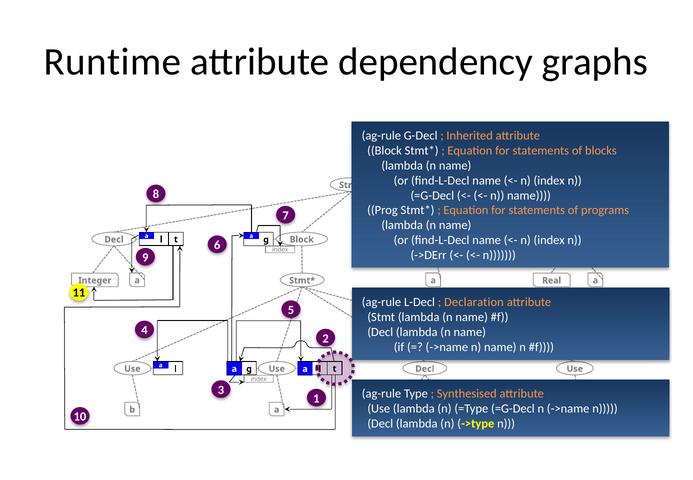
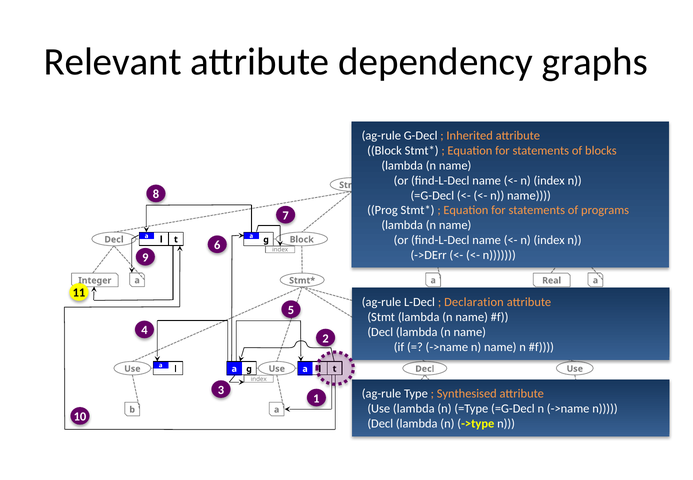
Runtime: Runtime -> Relevant
